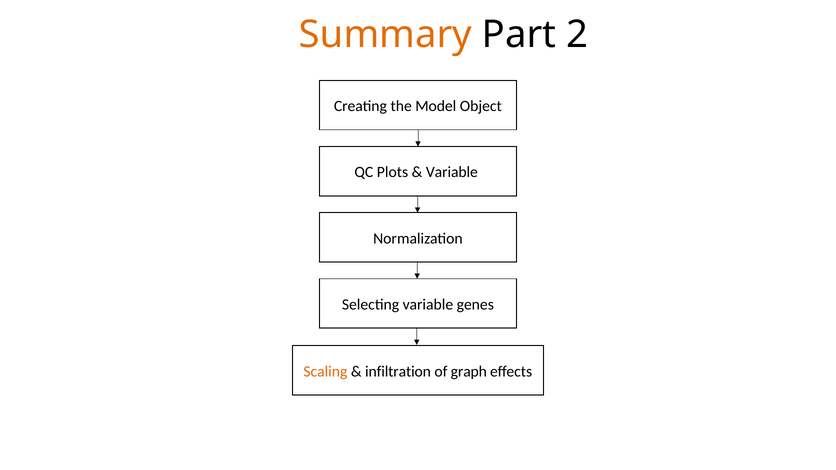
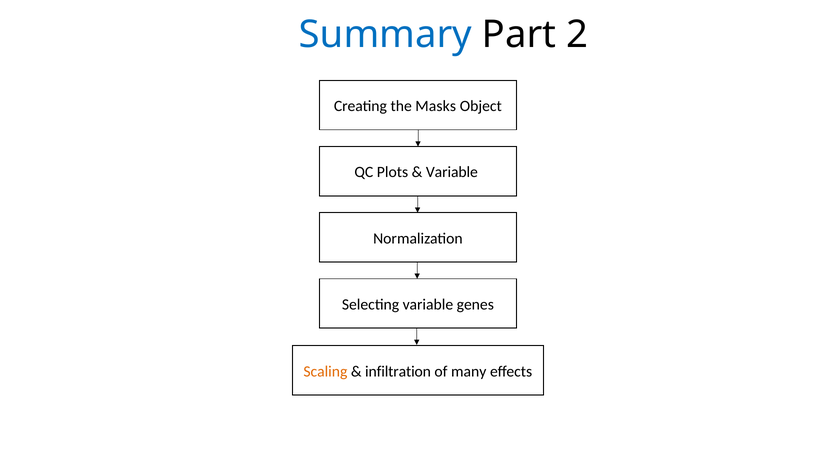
Summary colour: orange -> blue
Model: Model -> Masks
graph: graph -> many
